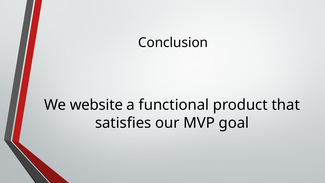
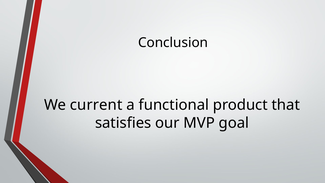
website: website -> current
